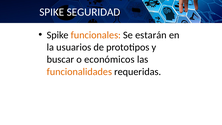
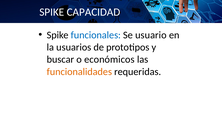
SEGURIDAD: SEGURIDAD -> CAPACIDAD
funcionales colour: orange -> blue
estarán: estarán -> usuario
